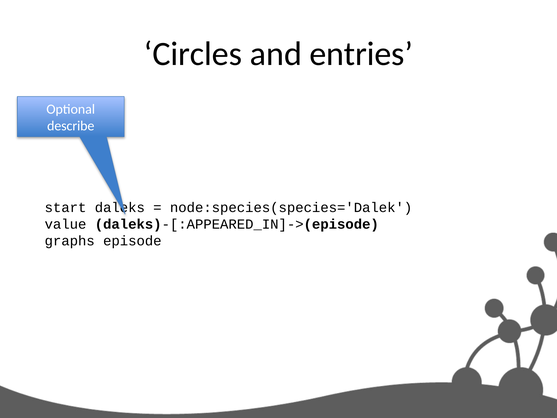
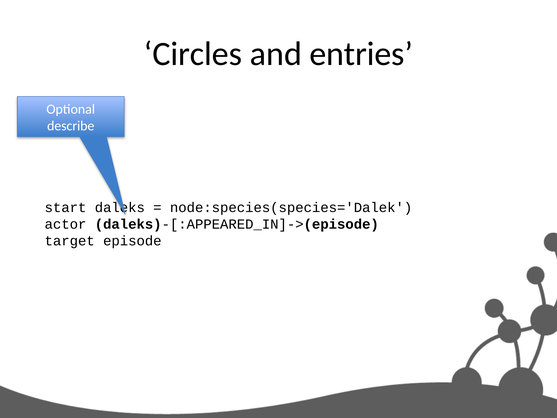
value: value -> actor
graphs: graphs -> target
